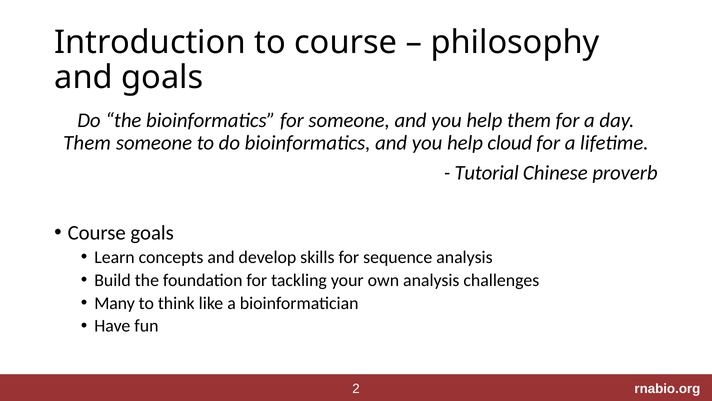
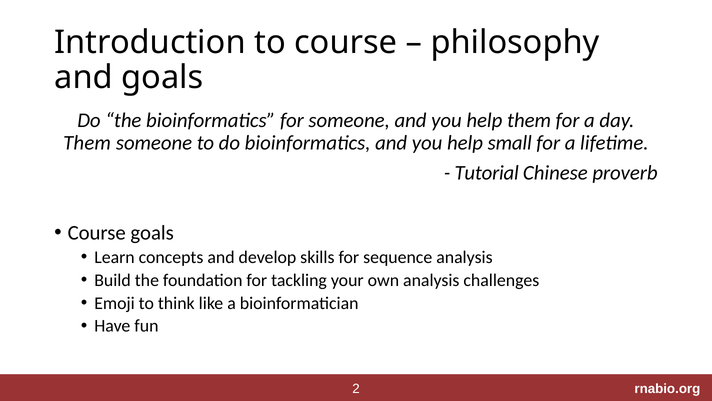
cloud: cloud -> small
Many: Many -> Emoji
